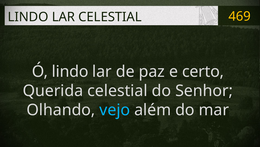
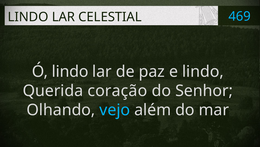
469 colour: yellow -> light blue
e certo: certo -> lindo
Querida celestial: celestial -> coração
